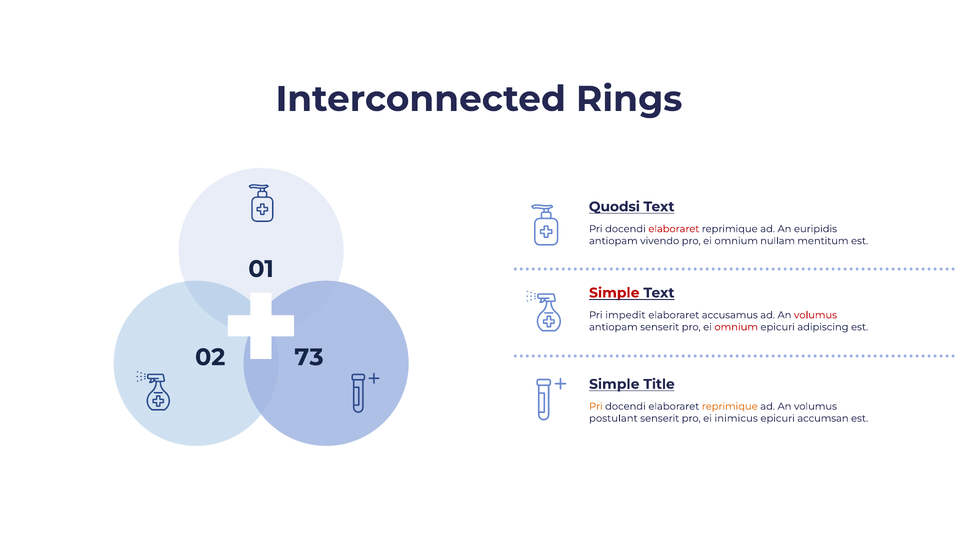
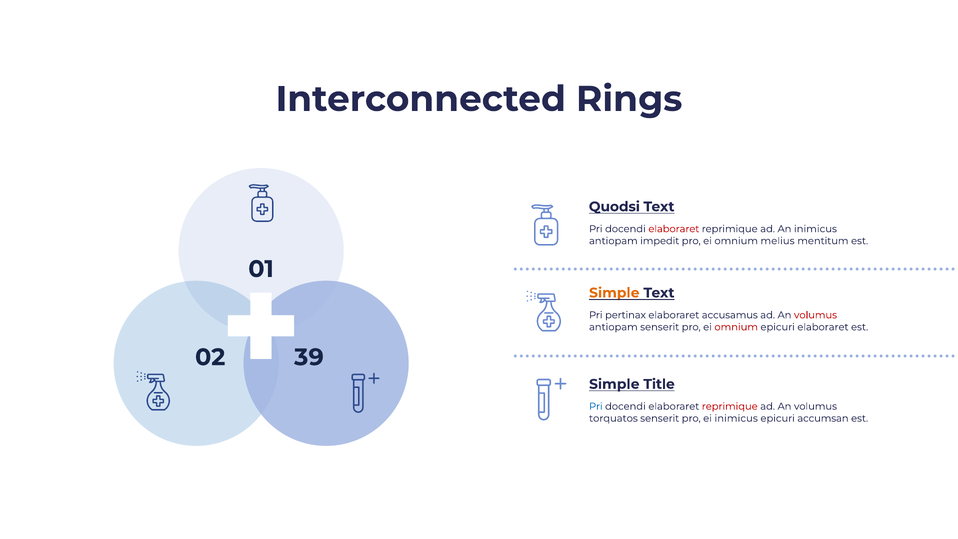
An euripidis: euripidis -> inimicus
vivendo: vivendo -> impedit
nullam: nullam -> melius
Simple at (614, 293) colour: red -> orange
impedit: impedit -> pertinax
epicuri adipiscing: adipiscing -> elaboraret
73: 73 -> 39
Pri at (596, 406) colour: orange -> blue
reprimique at (730, 406) colour: orange -> red
postulant: postulant -> torquatos
